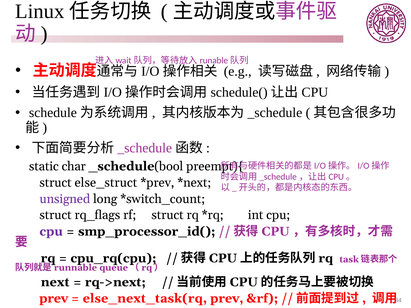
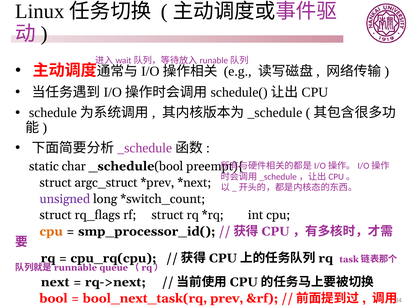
else_struct: else_struct -> argc_struct
cpu at (51, 232) colour: purple -> orange
prev at (54, 299): prev -> bool
else_next_task(rq: else_next_task(rq -> bool_next_task(rq
